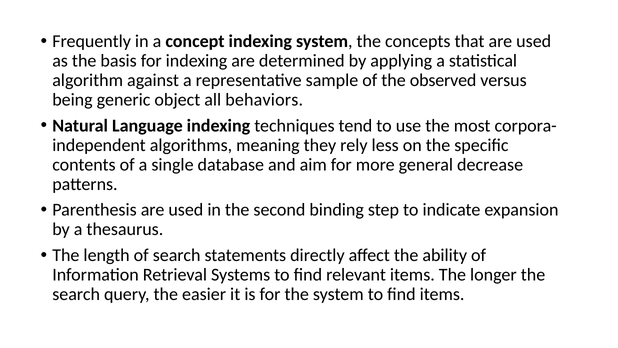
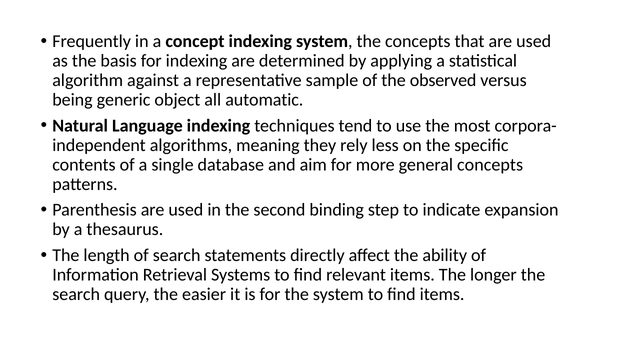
behaviors: behaviors -> automatic
general decrease: decrease -> concepts
